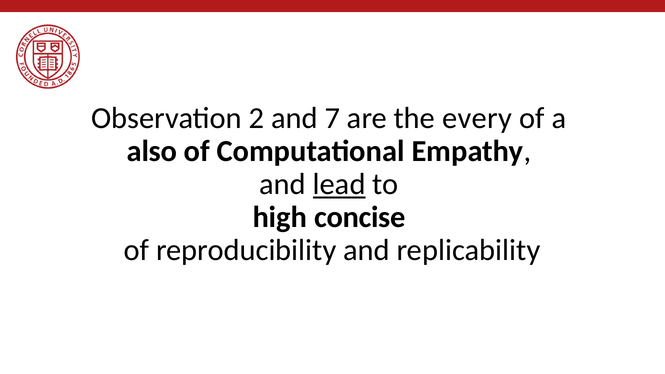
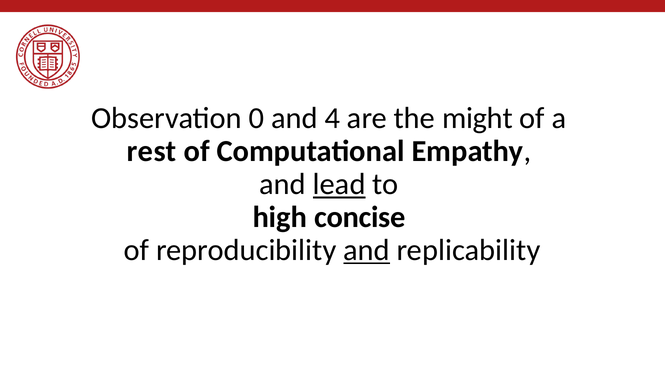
2: 2 -> 0
7: 7 -> 4
every: every -> might
also: also -> rest
and at (367, 250) underline: none -> present
